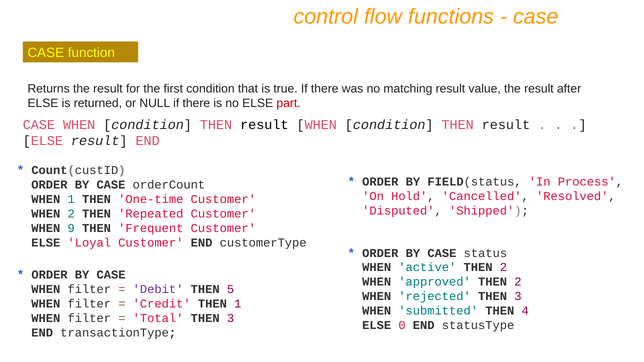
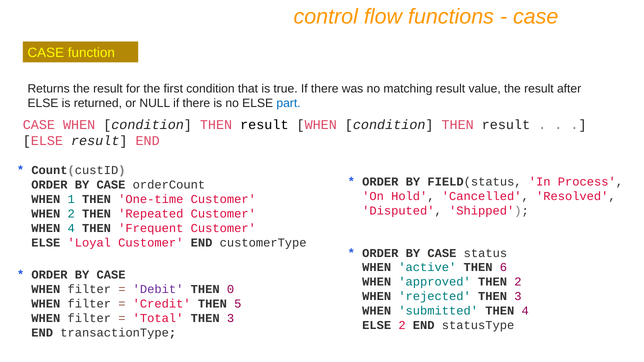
part colour: red -> blue
WHEN 9: 9 -> 4
active THEN 2: 2 -> 6
5: 5 -> 0
THEN 1: 1 -> 5
ELSE 0: 0 -> 2
